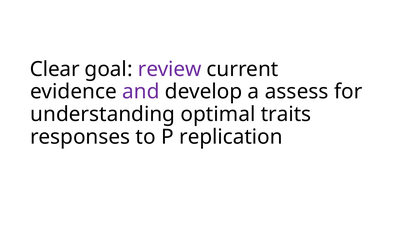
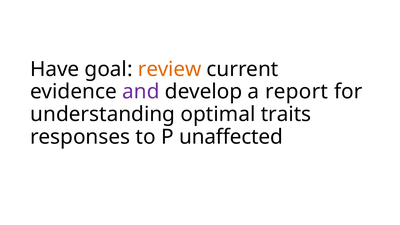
Clear: Clear -> Have
review colour: purple -> orange
assess: assess -> report
replication: replication -> unaffected
